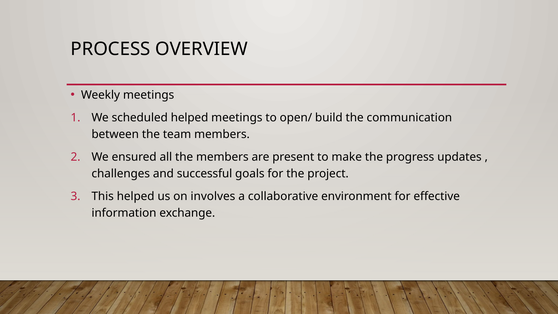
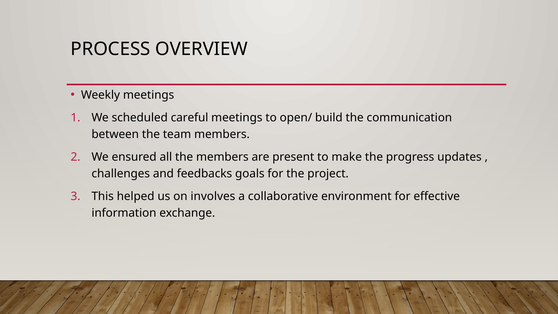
scheduled helped: helped -> careful
successful: successful -> feedbacks
